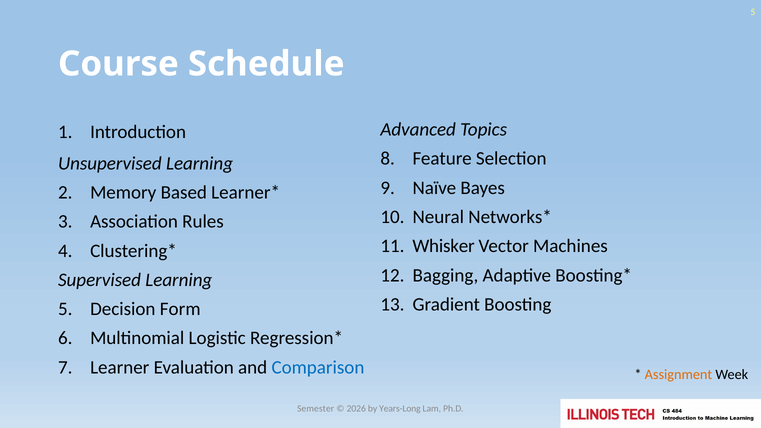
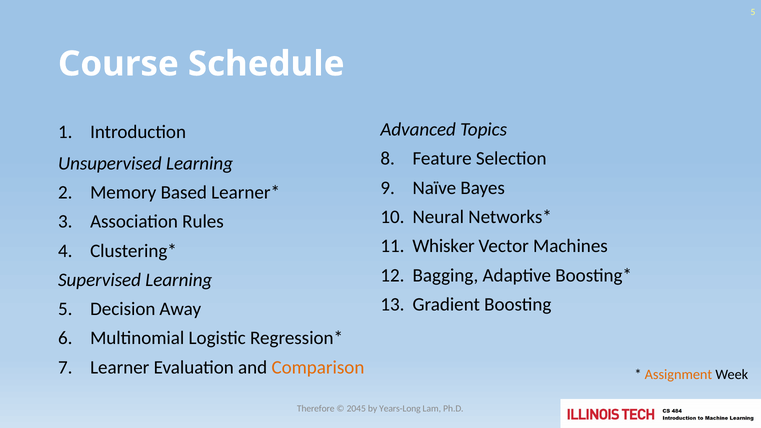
Form: Form -> Away
Comparison colour: blue -> orange
Semester: Semester -> Therefore
2026: 2026 -> 2045
